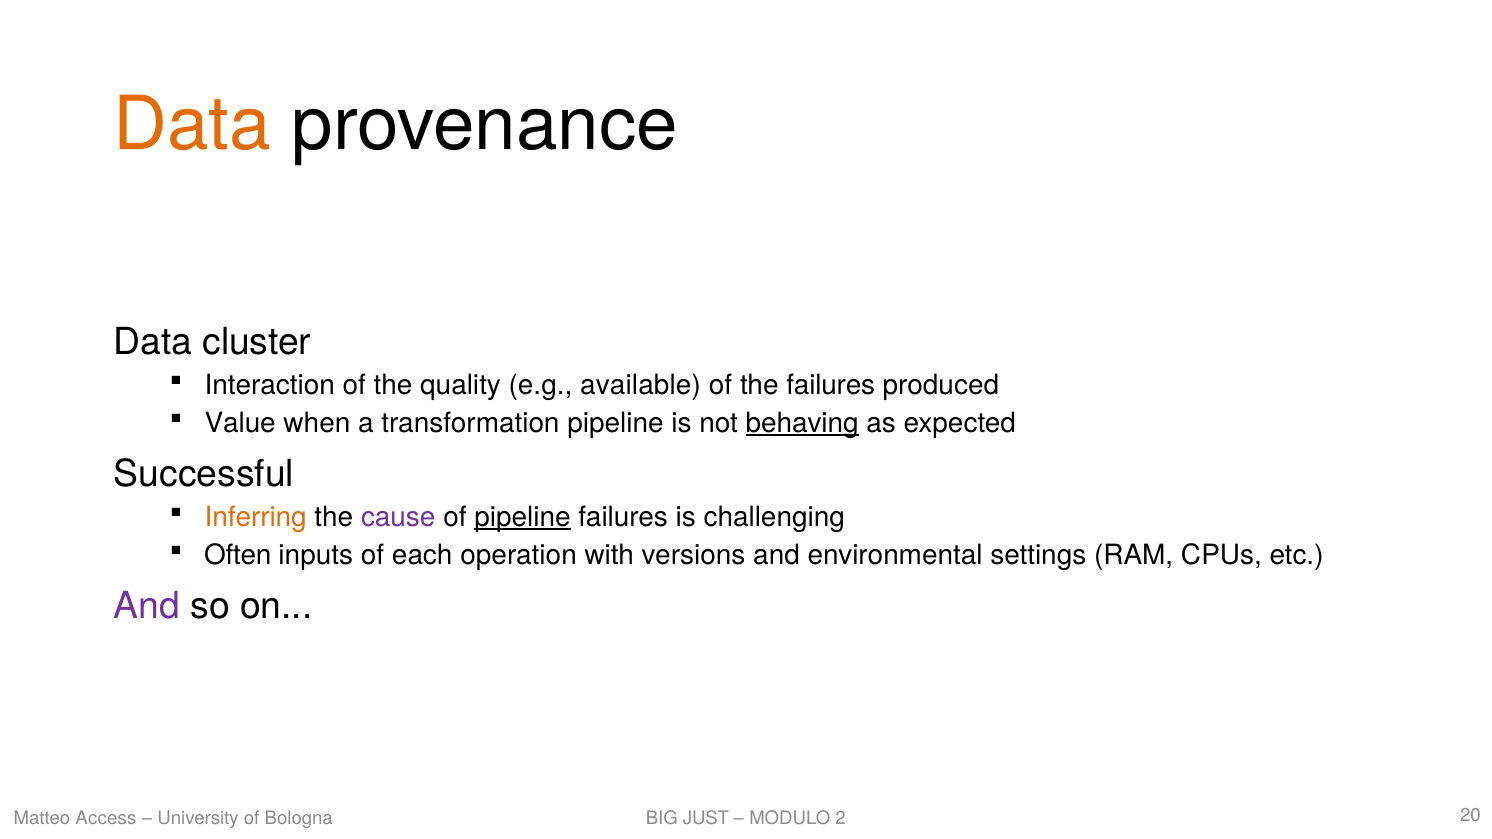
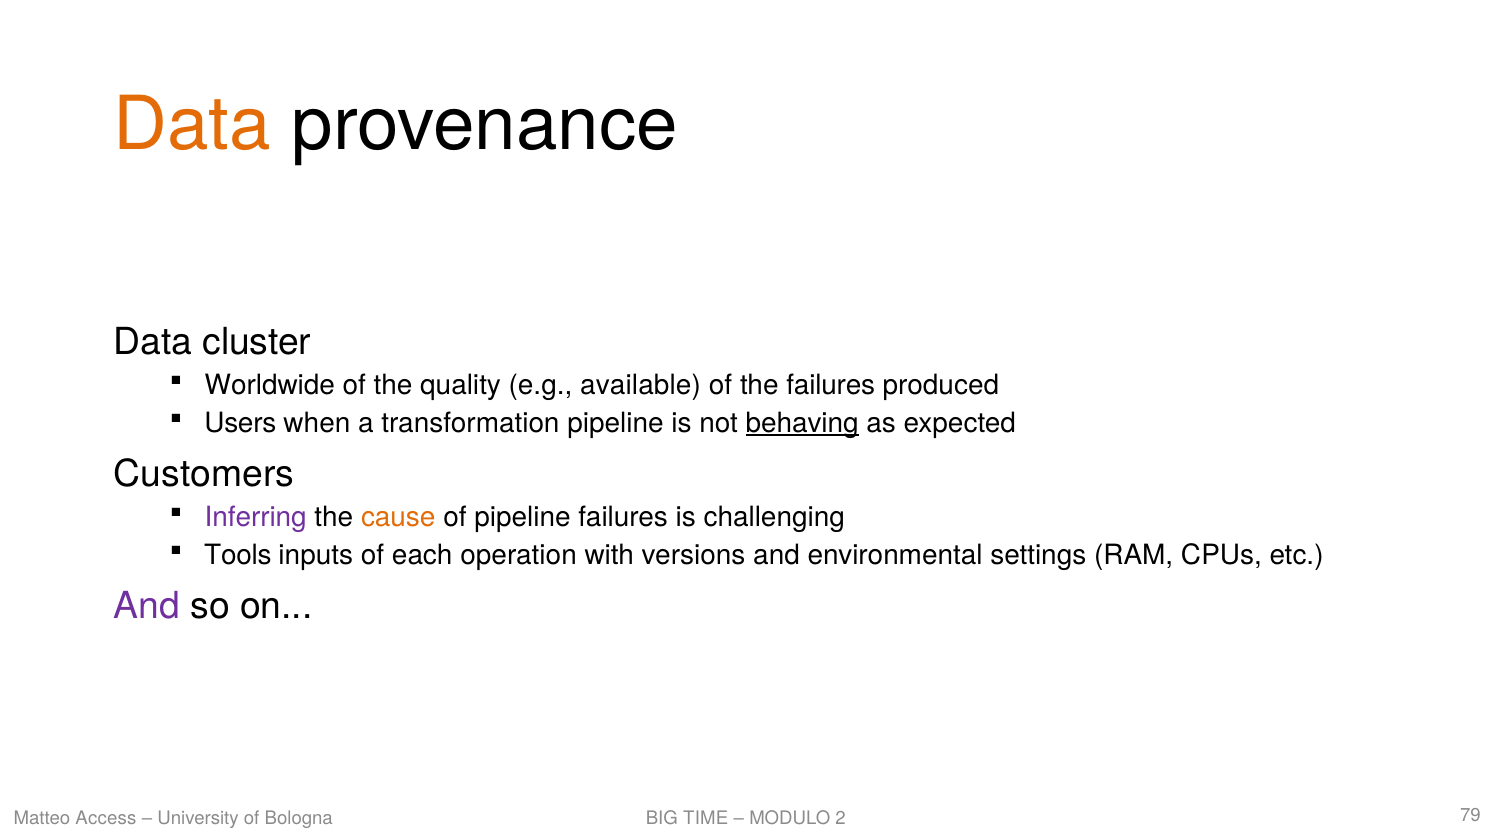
Interaction: Interaction -> Worldwide
Value: Value -> Users
Successful: Successful -> Customers
Inferring colour: orange -> purple
cause colour: purple -> orange
pipeline at (522, 517) underline: present -> none
Often: Often -> Tools
JUST: JUST -> TIME
20: 20 -> 79
